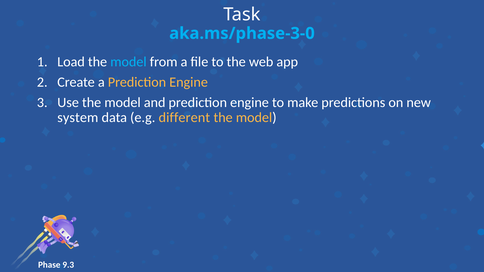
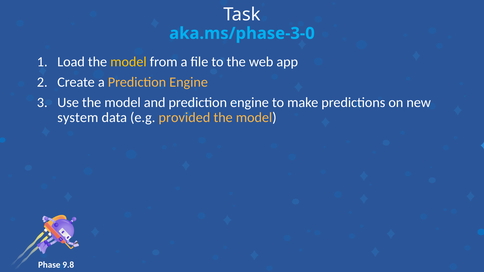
model at (128, 62) colour: light blue -> yellow
different: different -> provided
9.3: 9.3 -> 9.8
